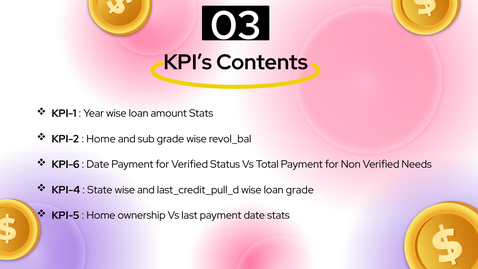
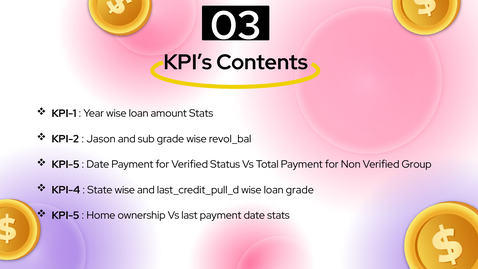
Home at (101, 139): Home -> Jason
KPI-6 at (66, 164): KPI-6 -> KPI-5
Needs: Needs -> Group
